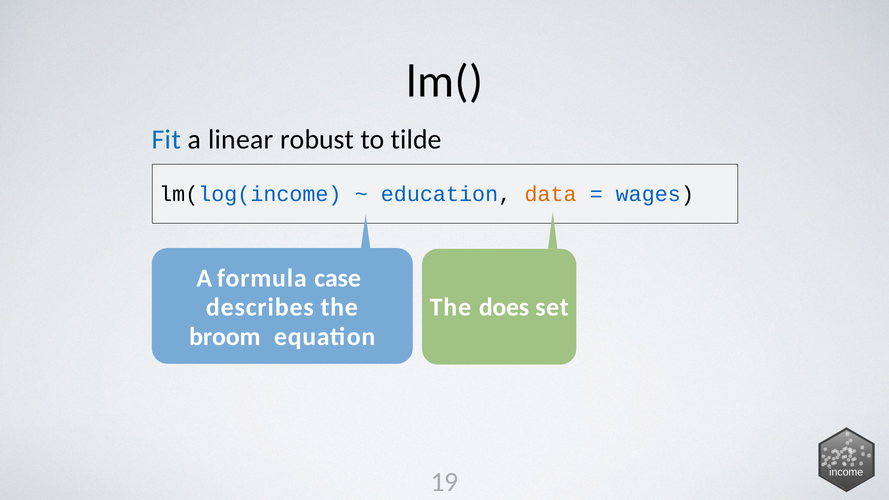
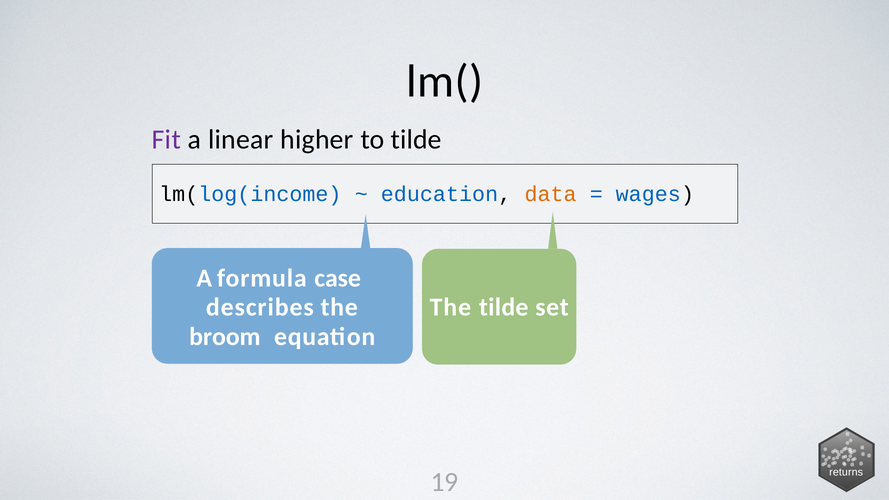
Fit colour: blue -> purple
robust: robust -> higher
The does: does -> tilde
income: income -> returns
